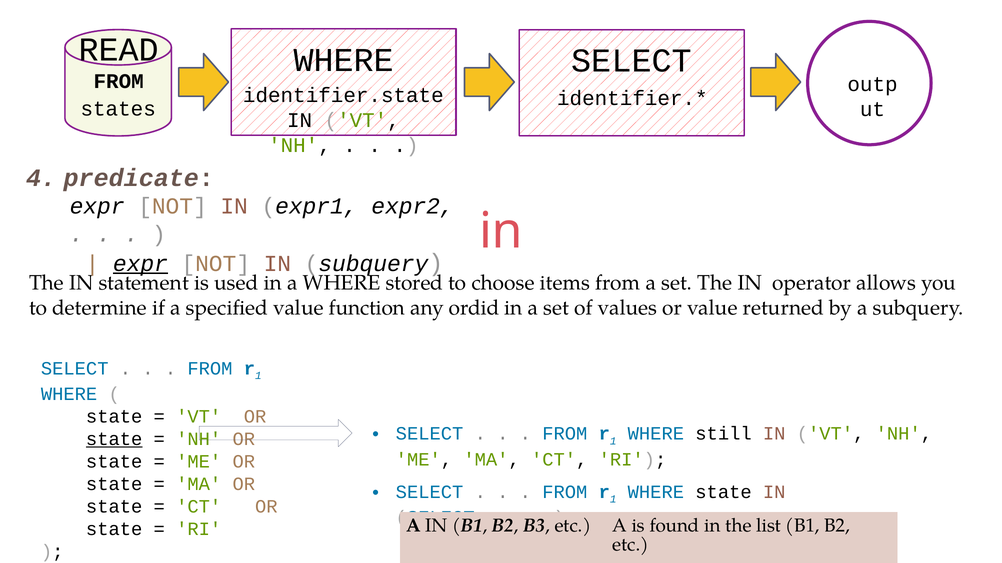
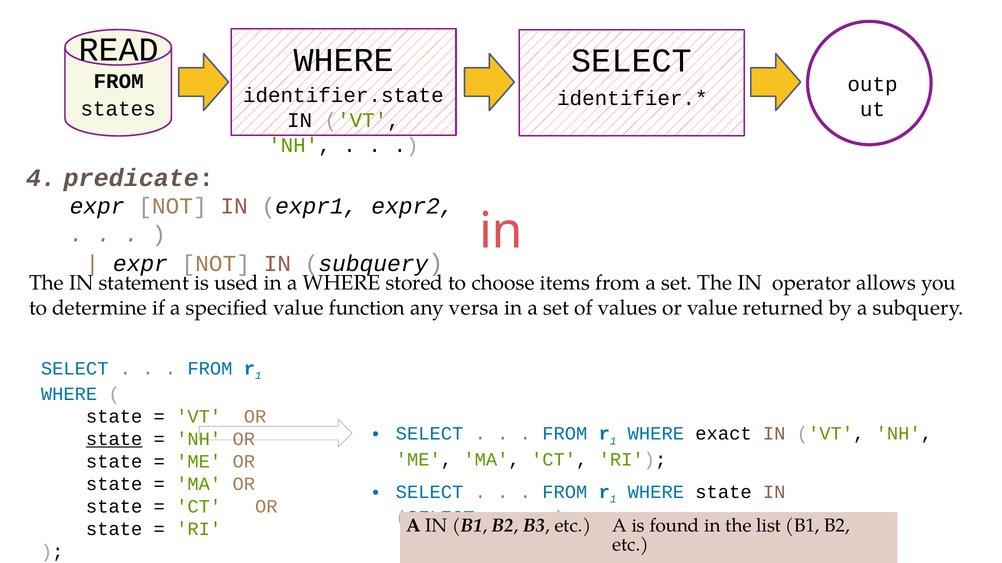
expr at (140, 264) underline: present -> none
ordid: ordid -> versa
still: still -> exact
